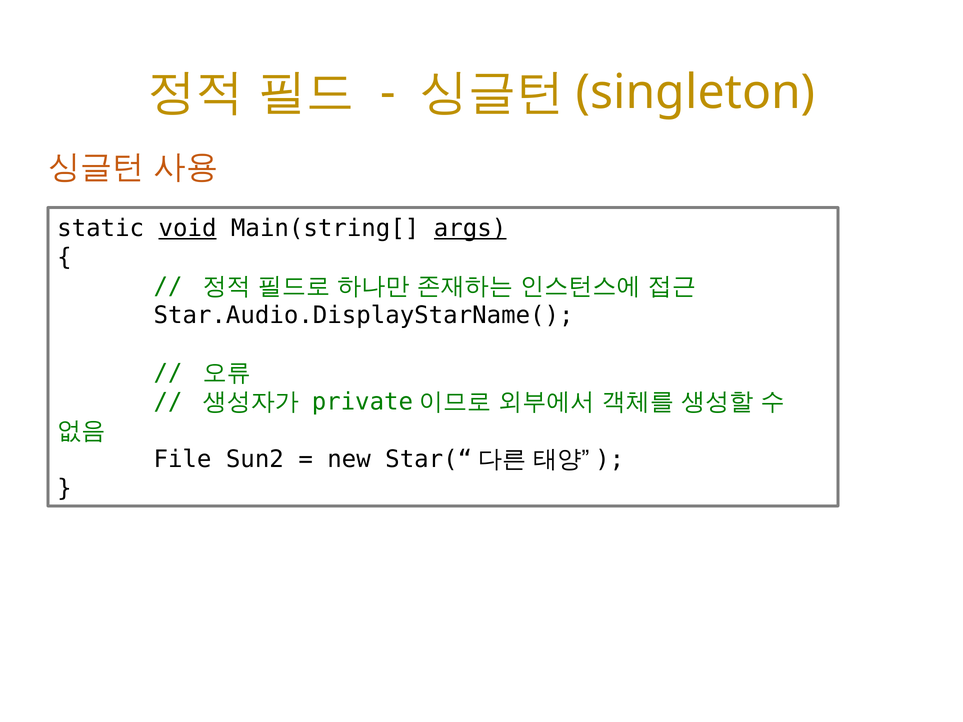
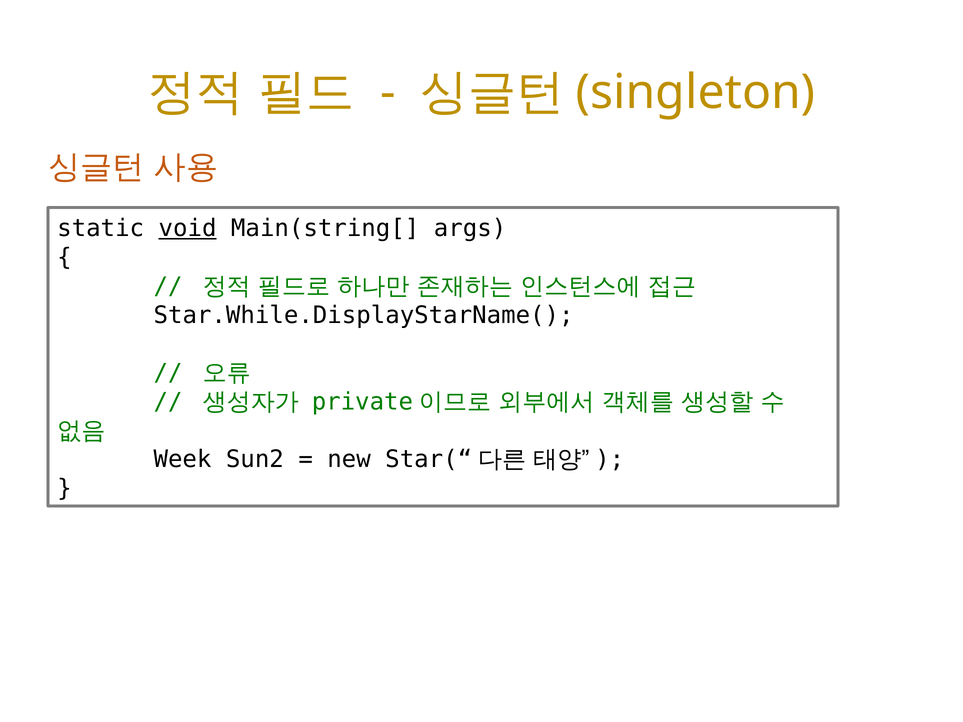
args underline: present -> none
Star.Audio.DisplayStarName(: Star.Audio.DisplayStarName( -> Star.While.DisplayStarName(
File: File -> Week
